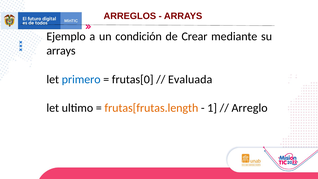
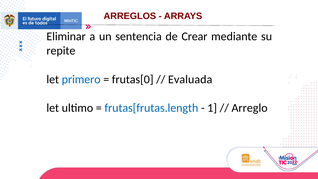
Ejemplo: Ejemplo -> Eliminar
condición: condición -> sentencia
arrays at (61, 51): arrays -> repite
frutas[frutas.length colour: orange -> blue
